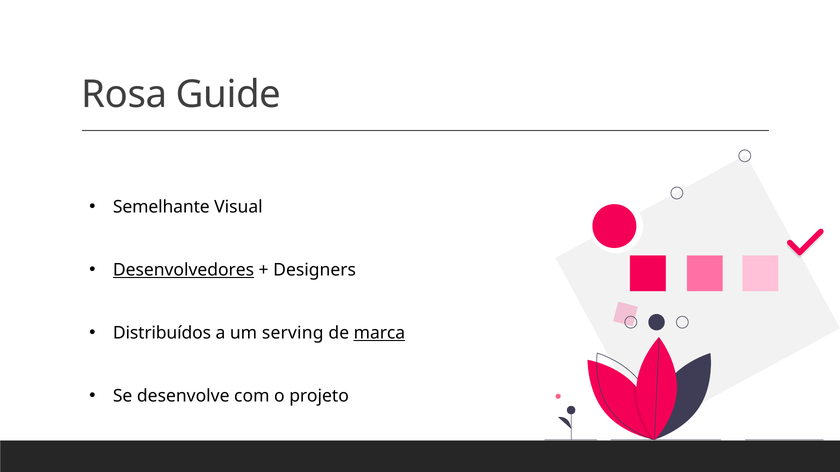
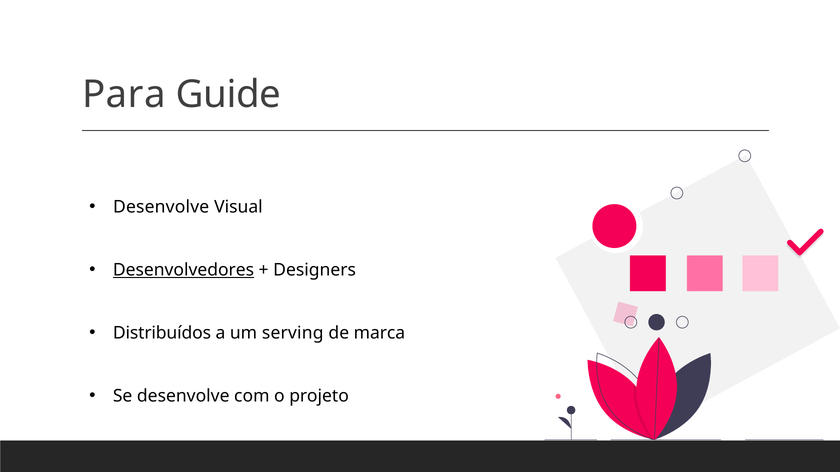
Rosa: Rosa -> Para
Semelhante at (161, 207): Semelhante -> Desenvolve
marca underline: present -> none
